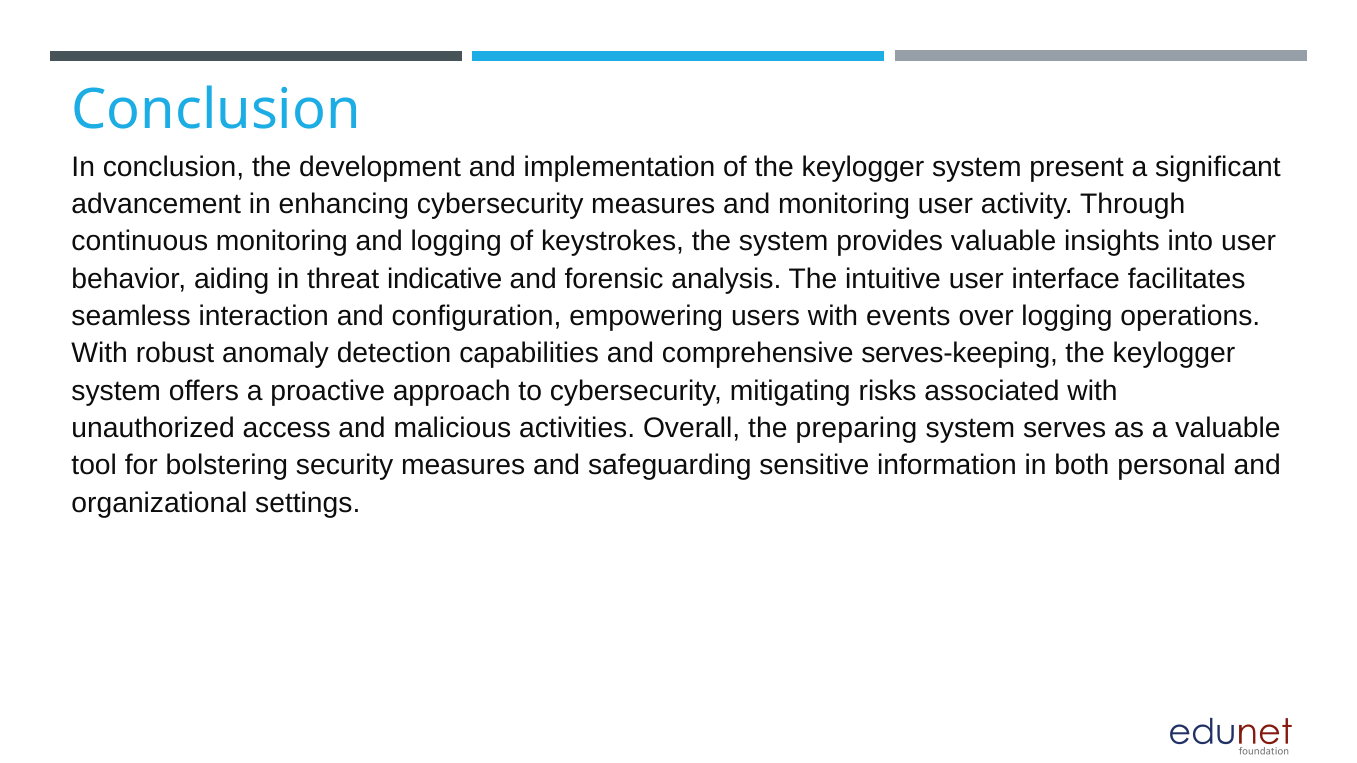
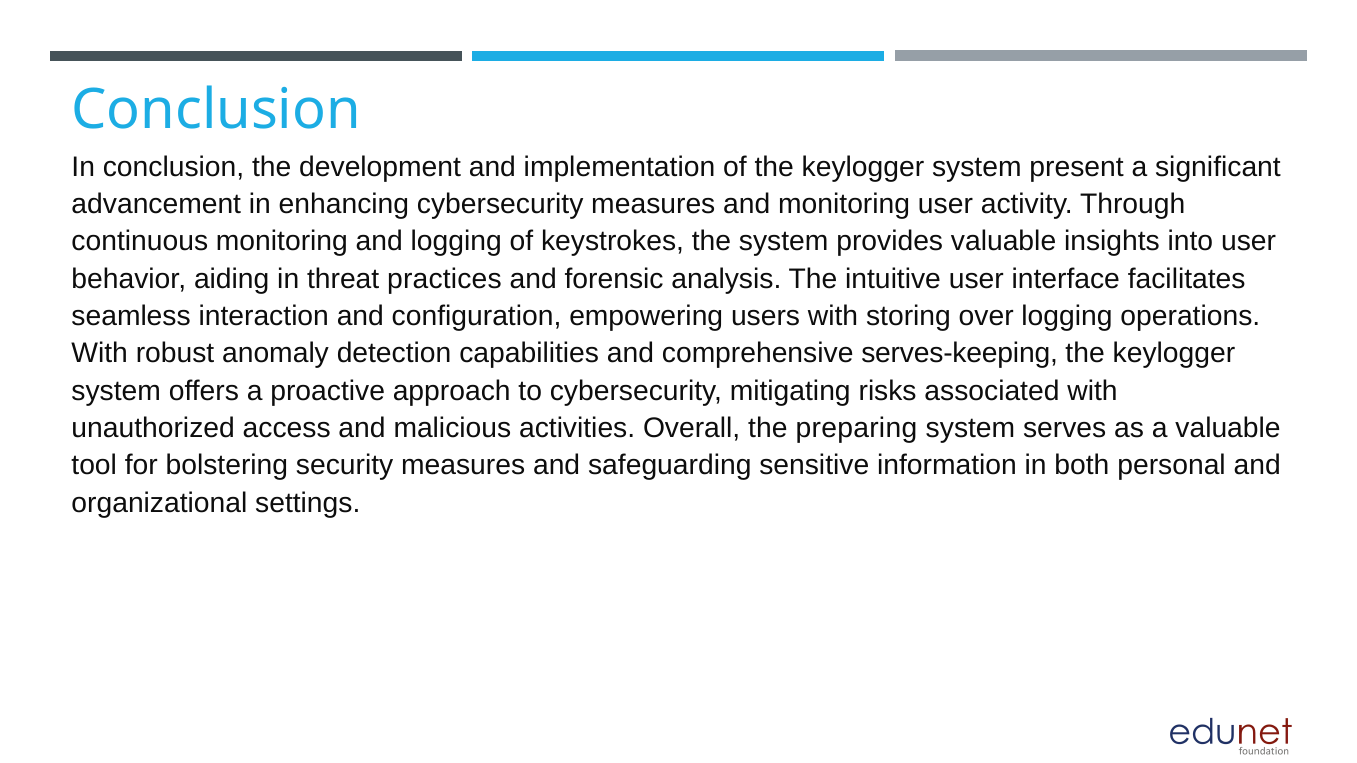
indicative: indicative -> practices
events: events -> storing
